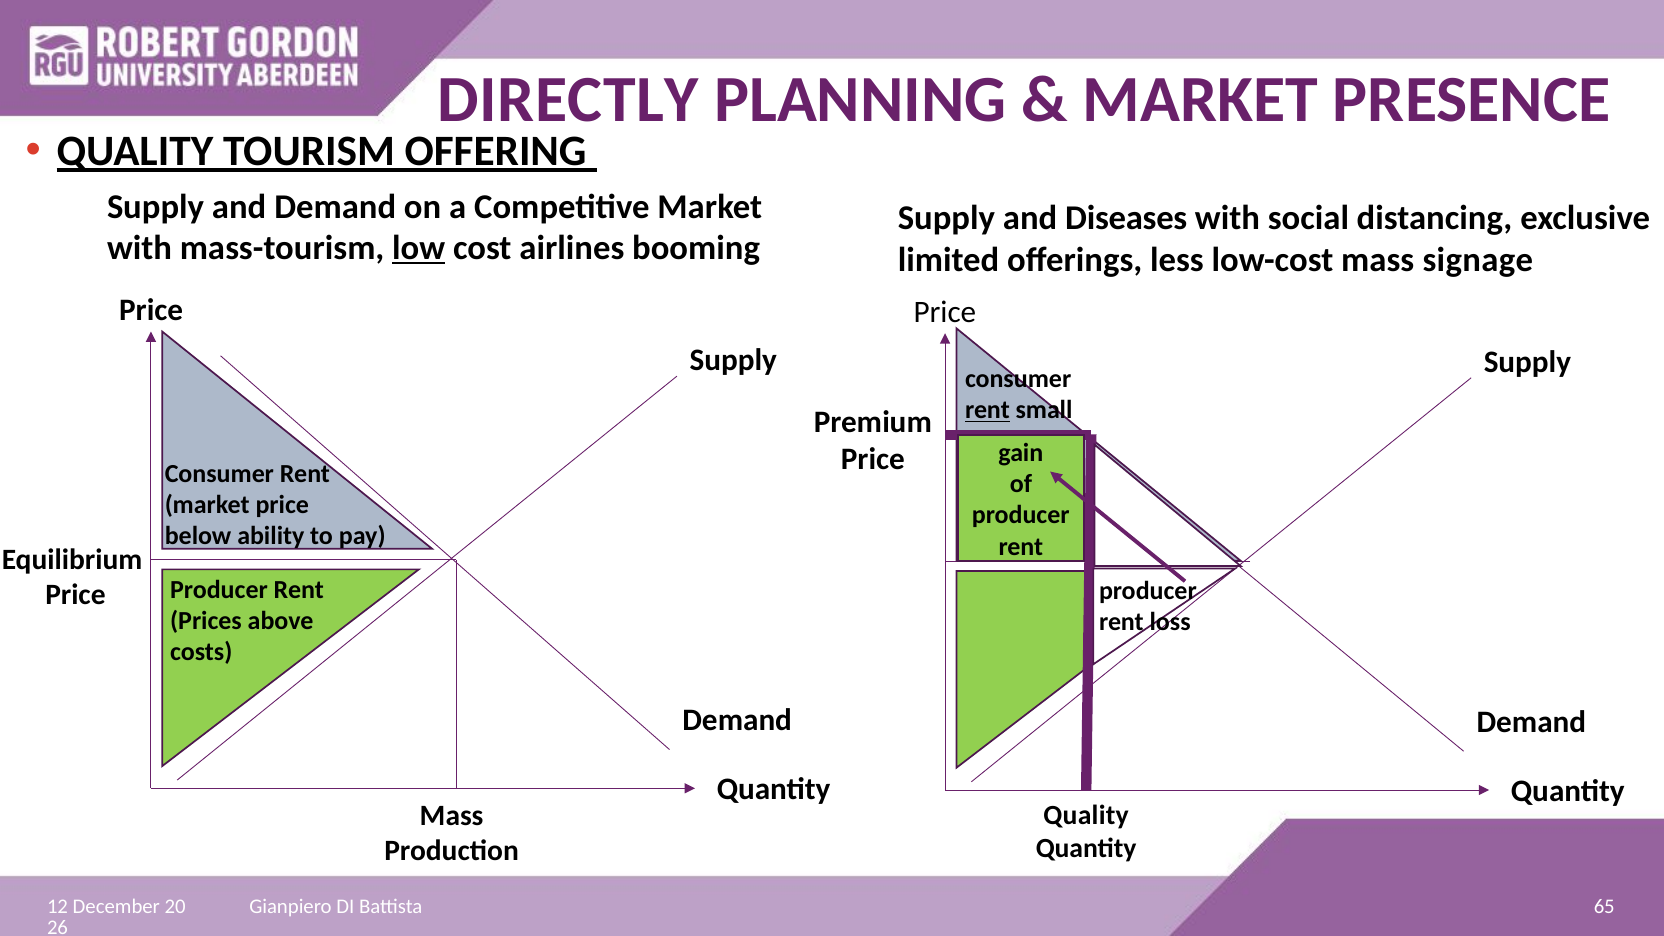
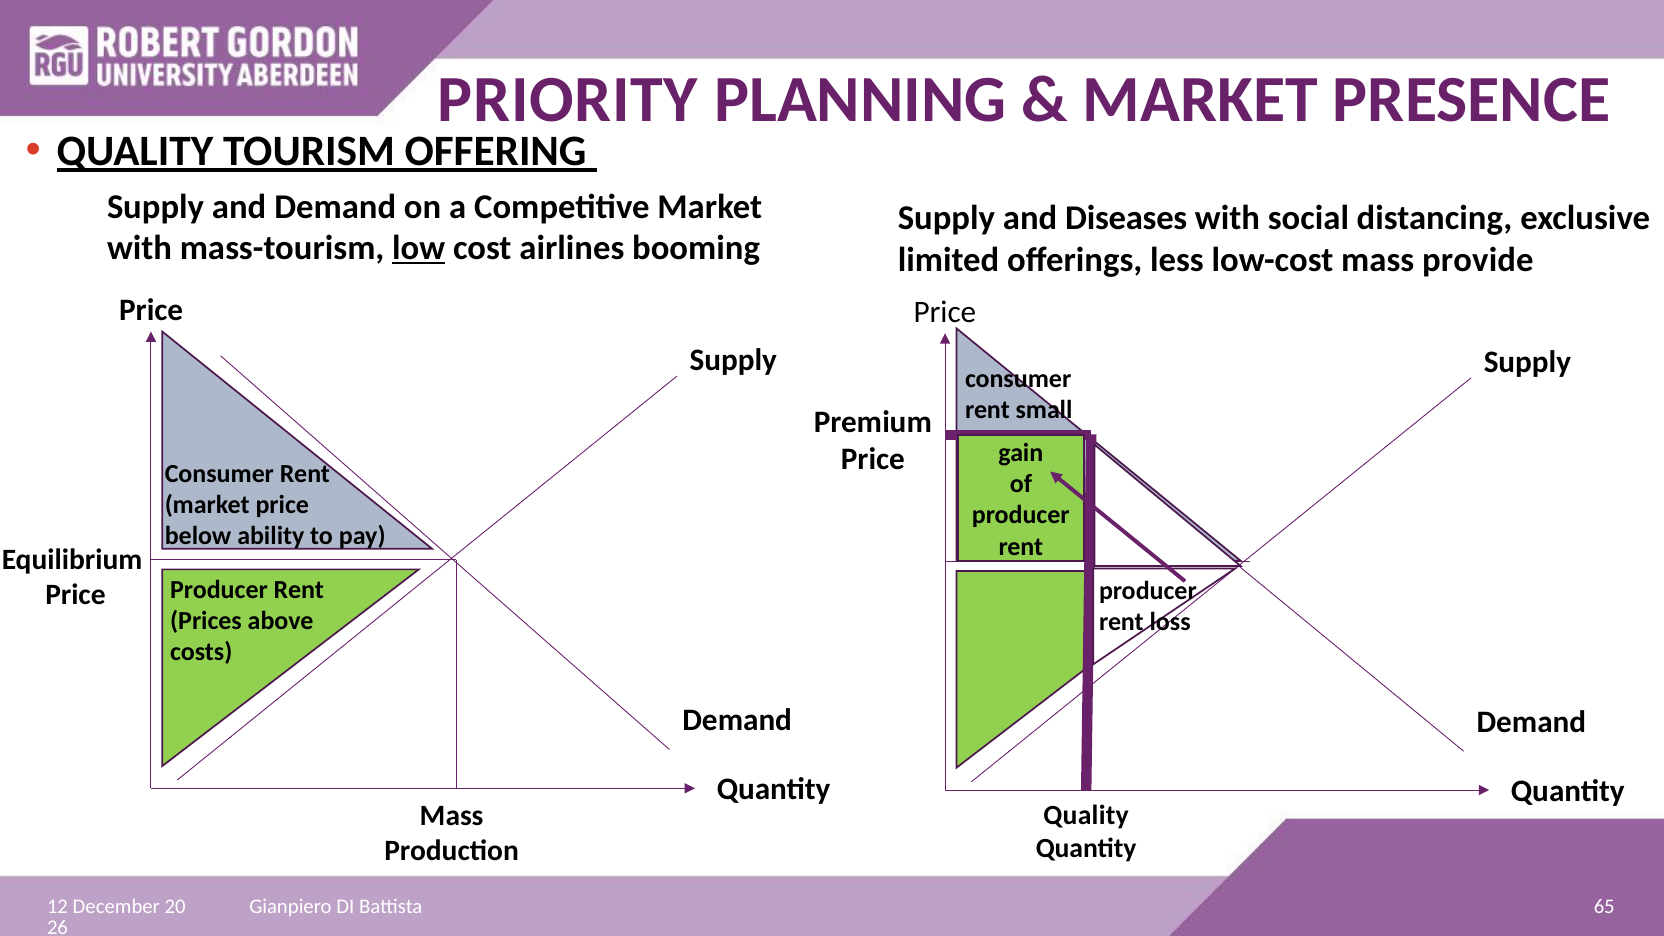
DIRECTLY: DIRECTLY -> PRIORITY
signage: signage -> provide
rent at (987, 410) underline: present -> none
